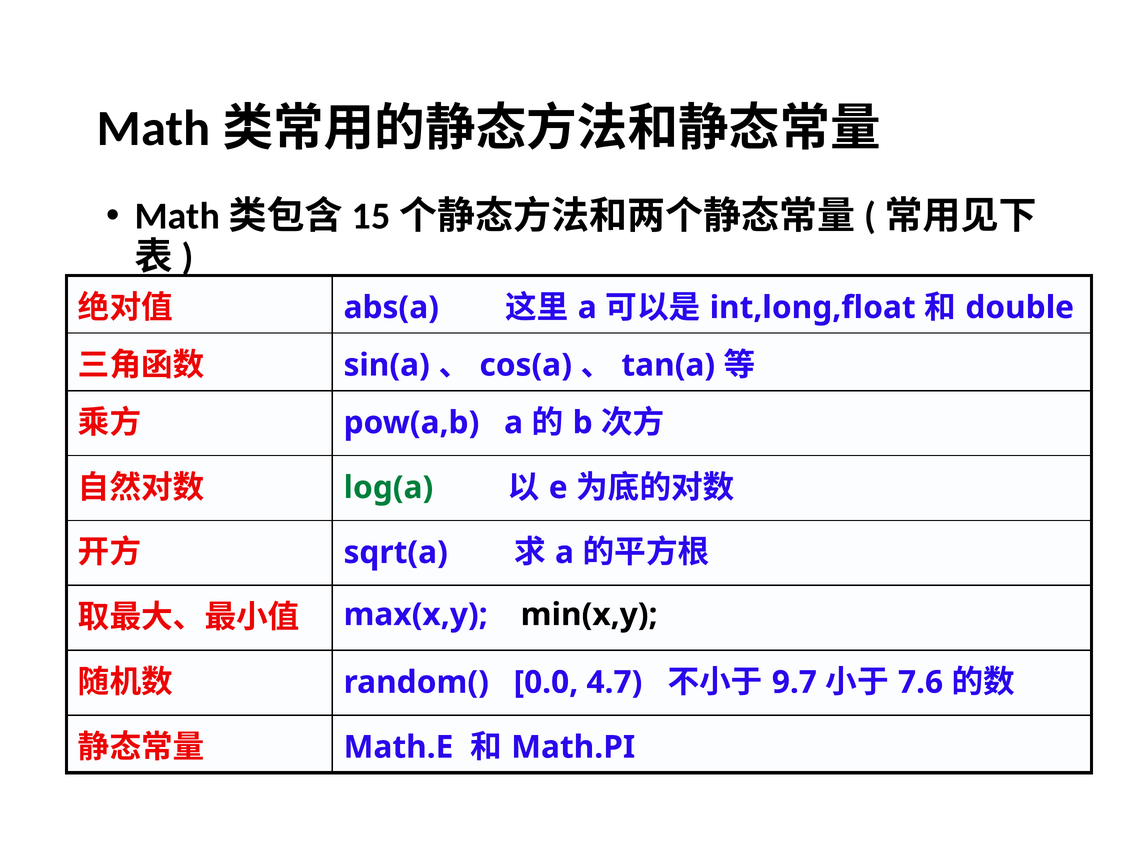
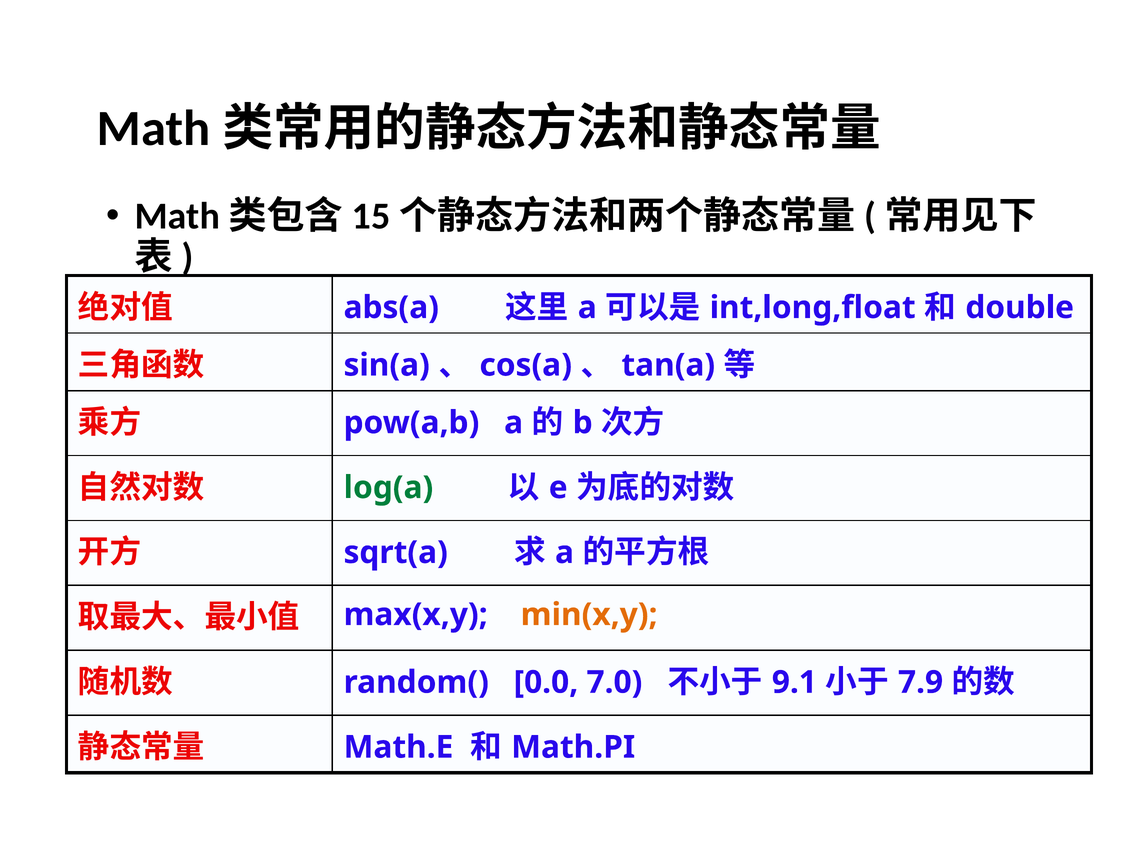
min(x,y colour: black -> orange
4.7: 4.7 -> 7.0
9.7: 9.7 -> 9.1
7.6: 7.6 -> 7.9
